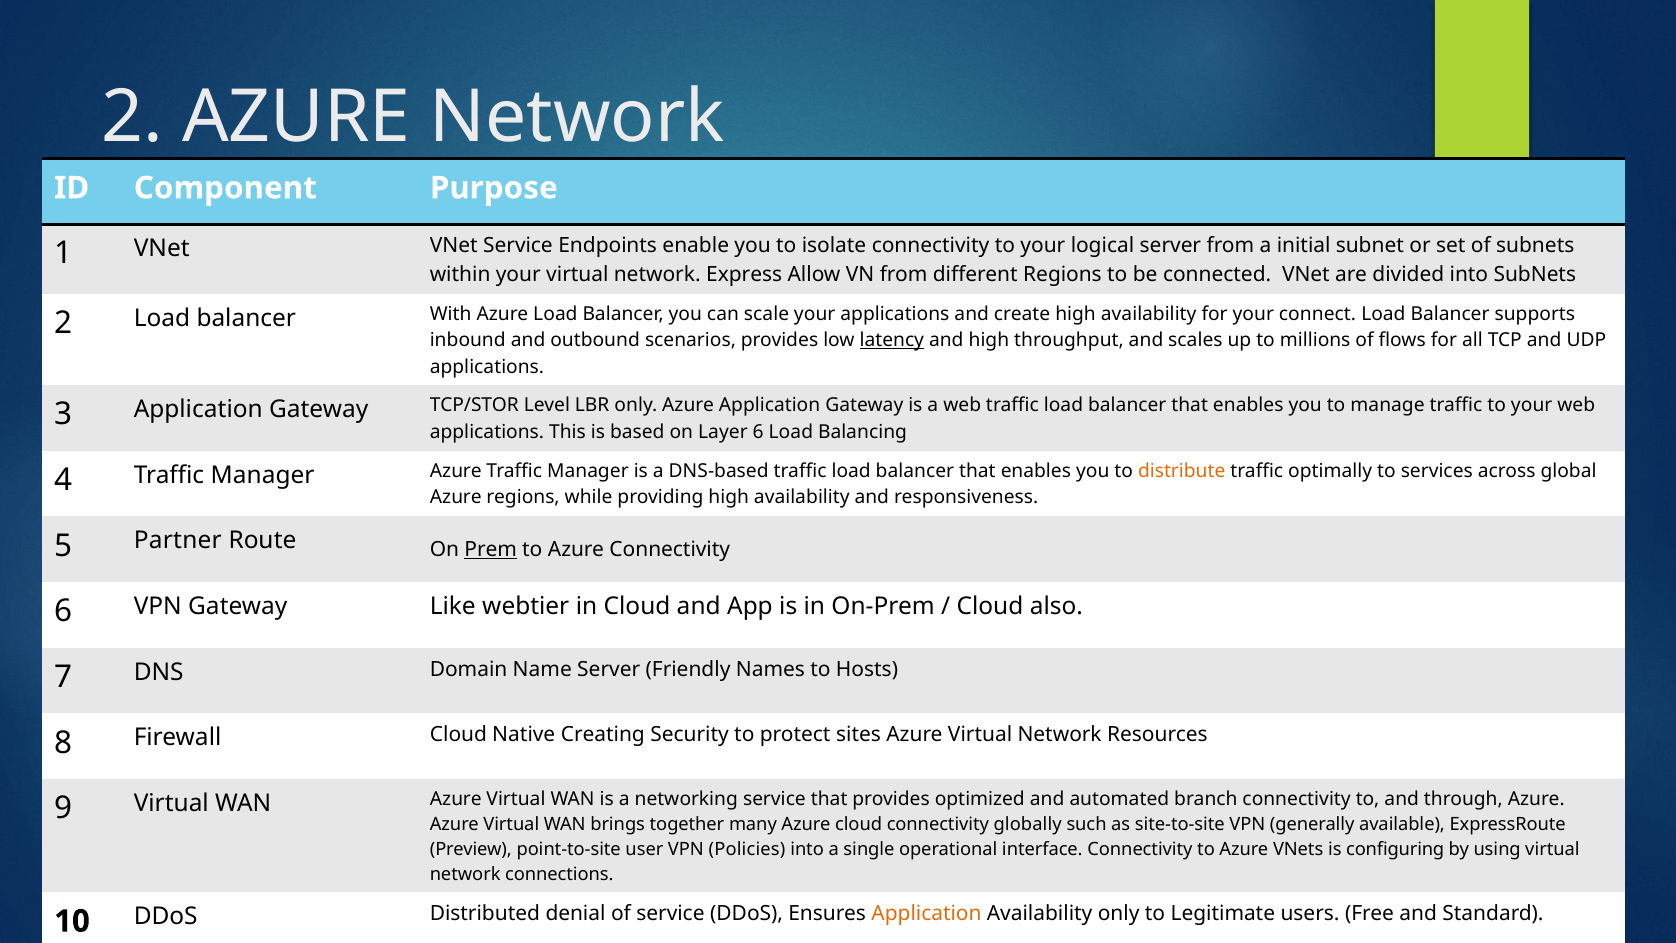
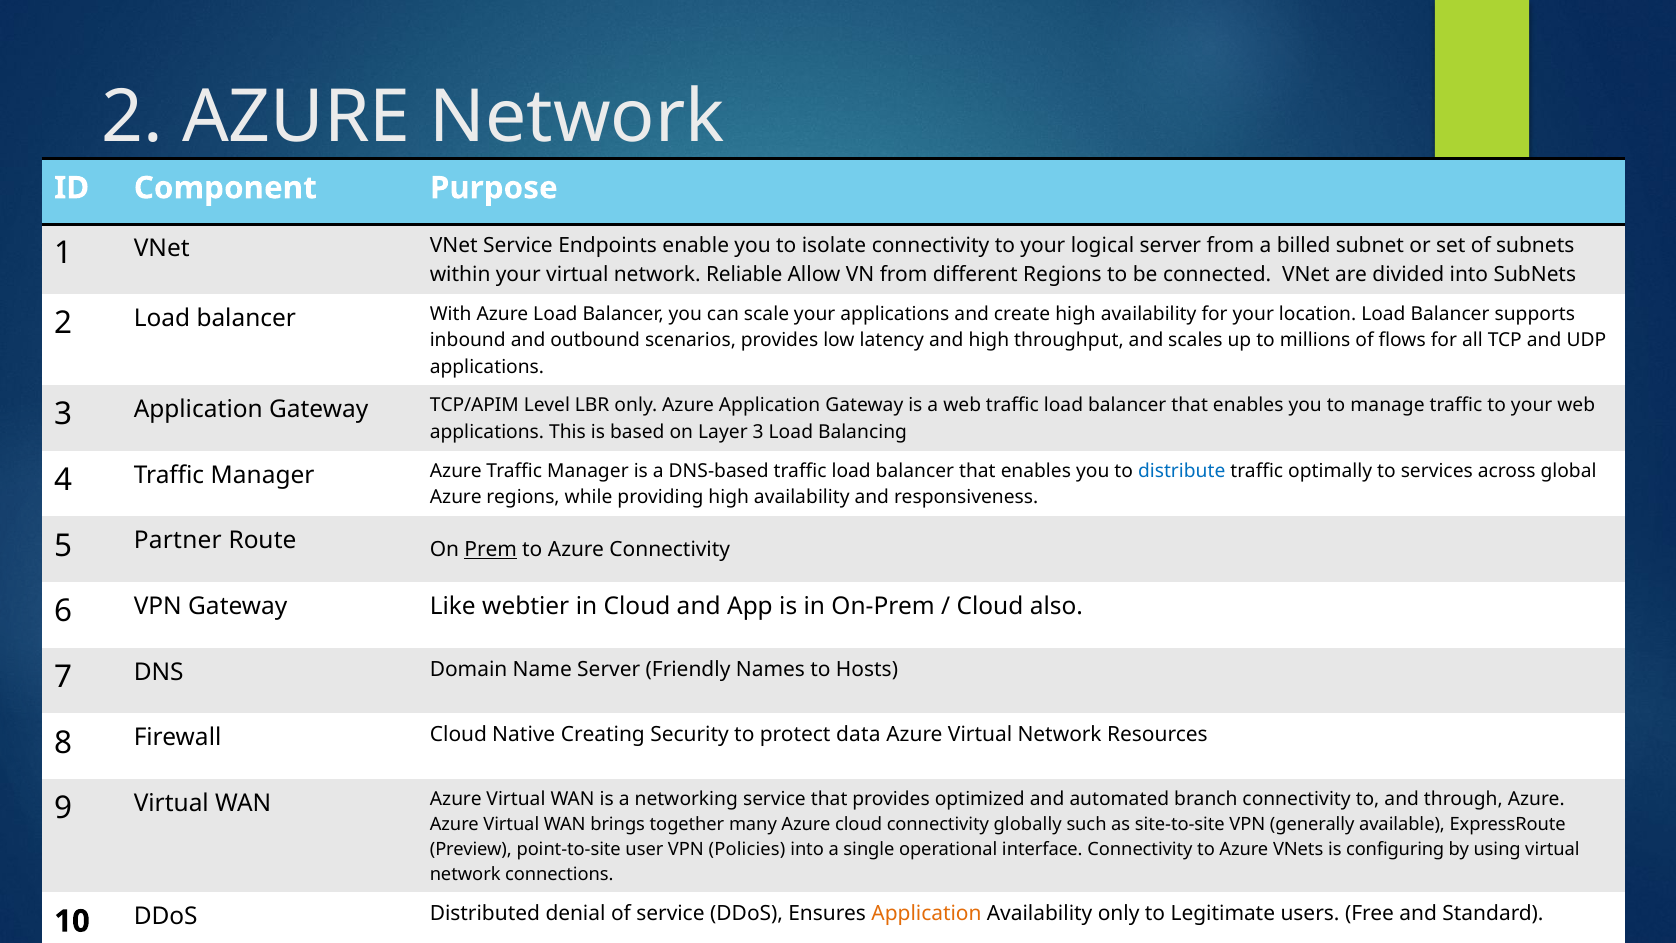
initial: initial -> billed
Express: Express -> Reliable
connect: connect -> location
latency underline: present -> none
TCP/STOR: TCP/STOR -> TCP/APIM
Layer 6: 6 -> 3
distribute colour: orange -> blue
sites: sites -> data
